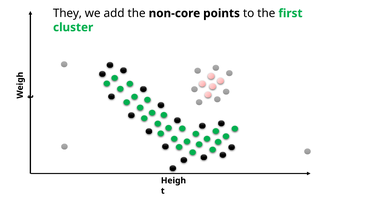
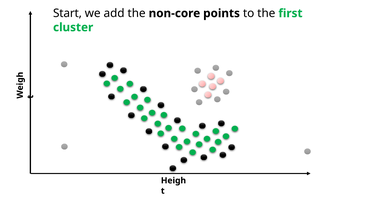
They: They -> Start
